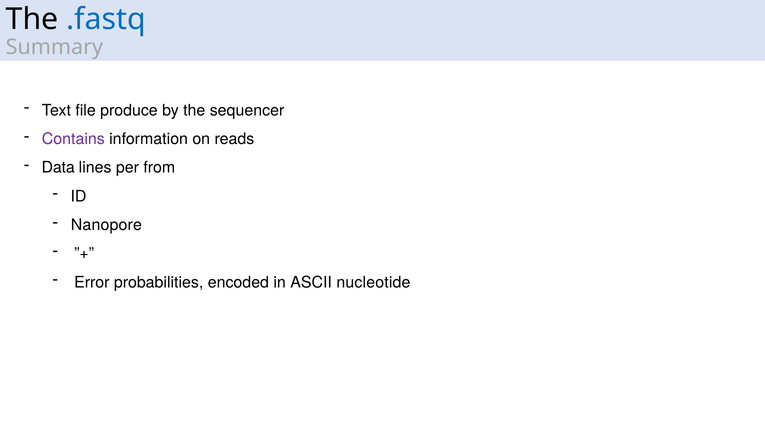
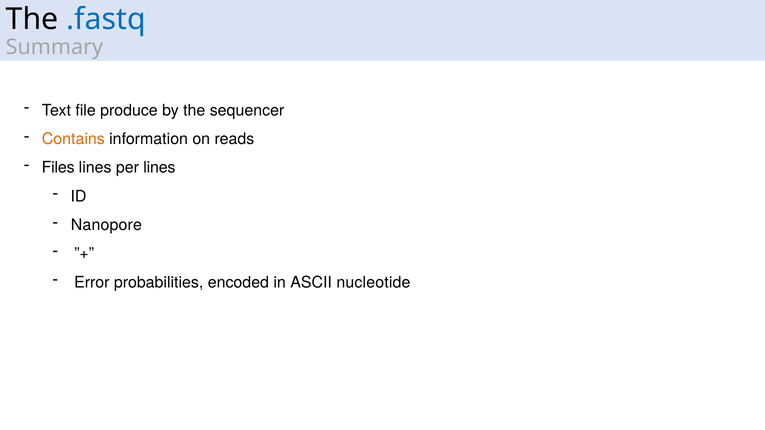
Contains colour: purple -> orange
Data: Data -> Files
per from: from -> lines
